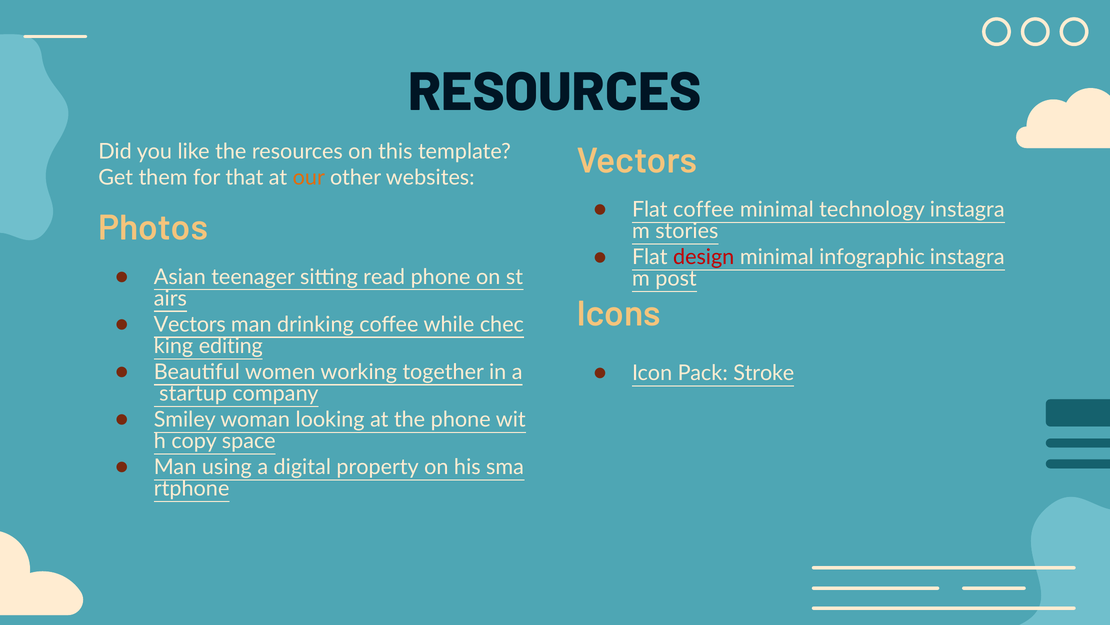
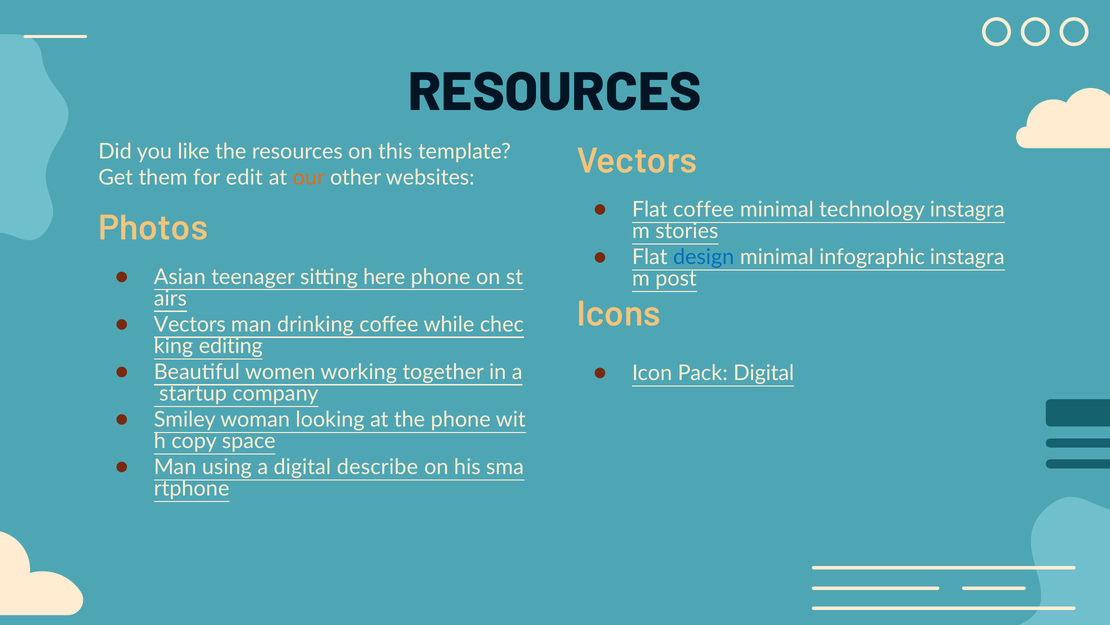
that: that -> edit
design colour: red -> blue
read: read -> here
Pack Stroke: Stroke -> Digital
property: property -> describe
